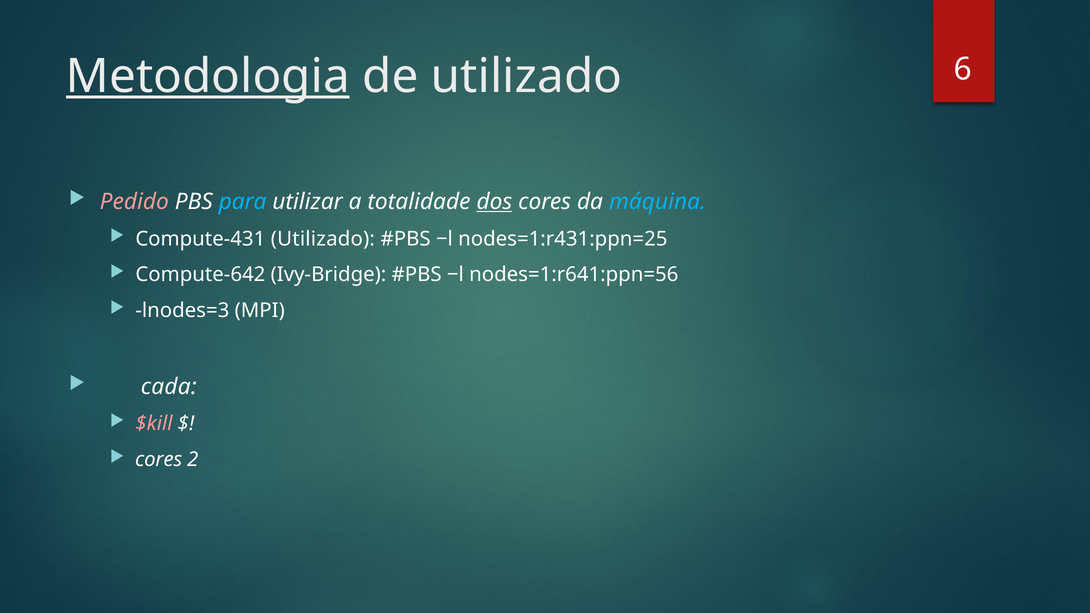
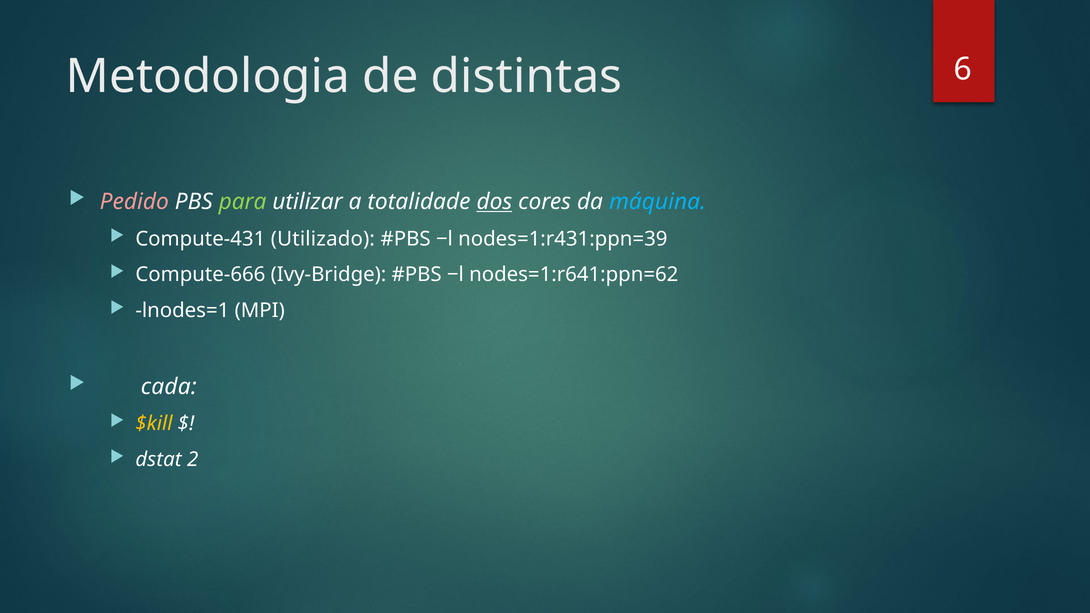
Metodologia underline: present -> none
de utilizado: utilizado -> distintas
para colour: light blue -> light green
nodes=1:r431:ppn=25: nodes=1:r431:ppn=25 -> nodes=1:r431:ppn=39
Compute-642: Compute-642 -> Compute-666
nodes=1:r641:ppn=56: nodes=1:r641:ppn=56 -> nodes=1:r641:ppn=62
lnodes=3: lnodes=3 -> lnodes=1
$kill colour: pink -> yellow
cores at (159, 460): cores -> dstat
